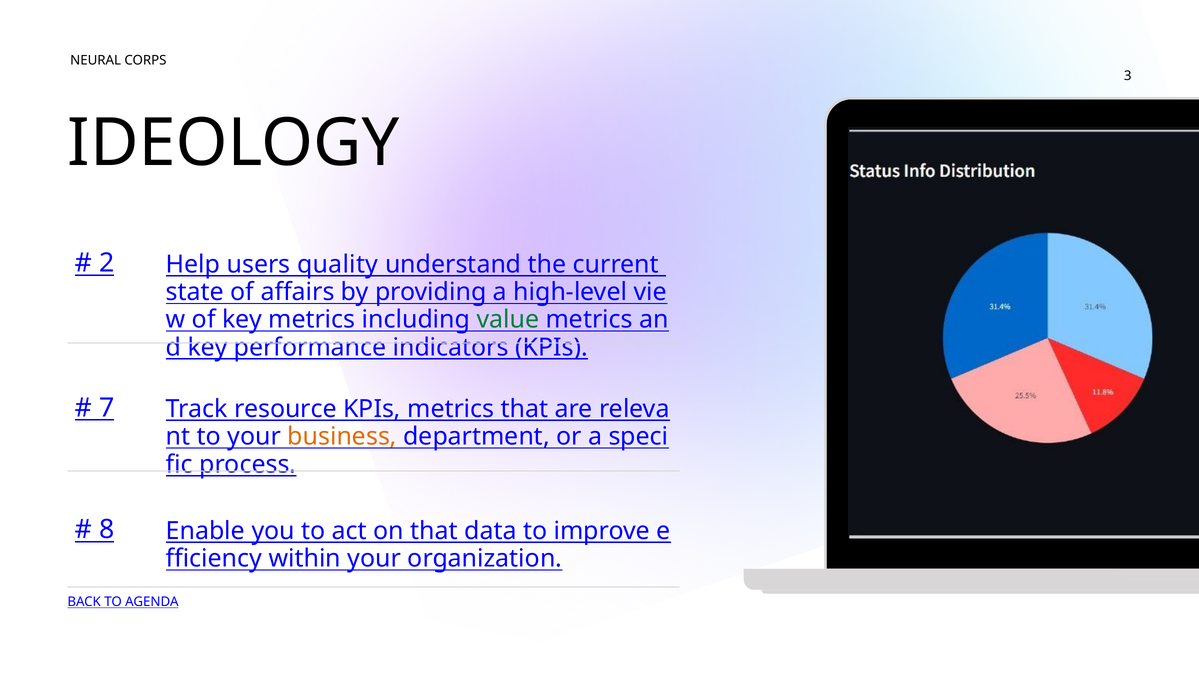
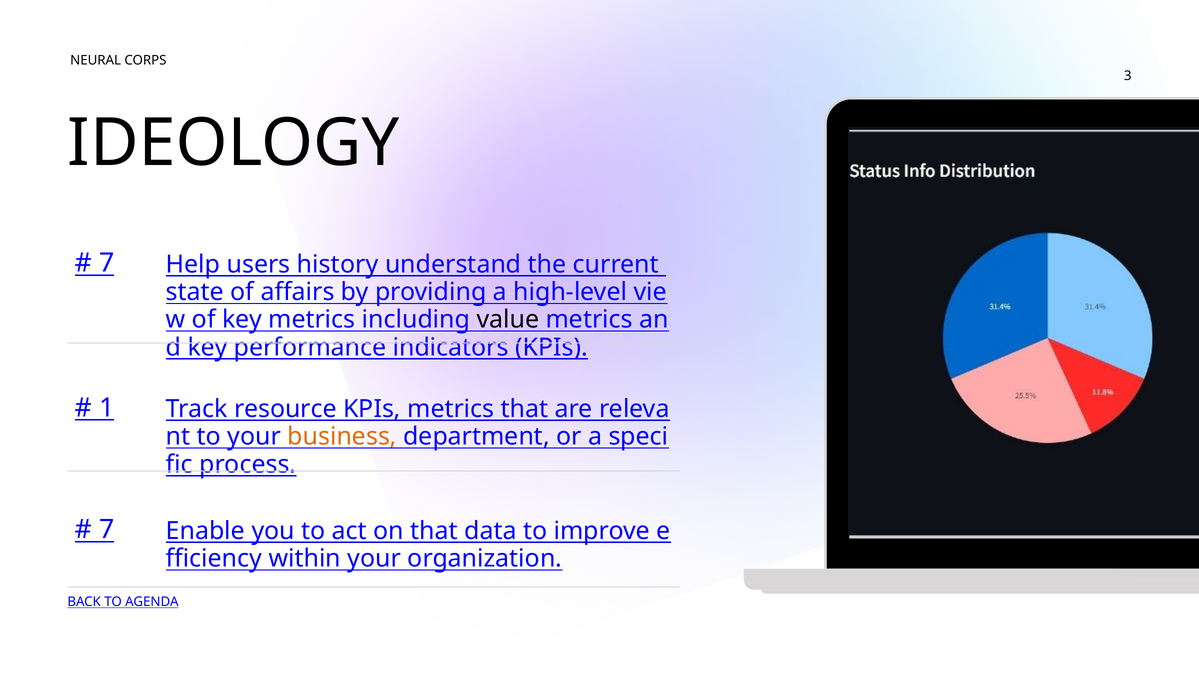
2 at (107, 263): 2 -> 7
quality: quality -> history
value colour: green -> black
7: 7 -> 1
8 at (107, 529): 8 -> 7
